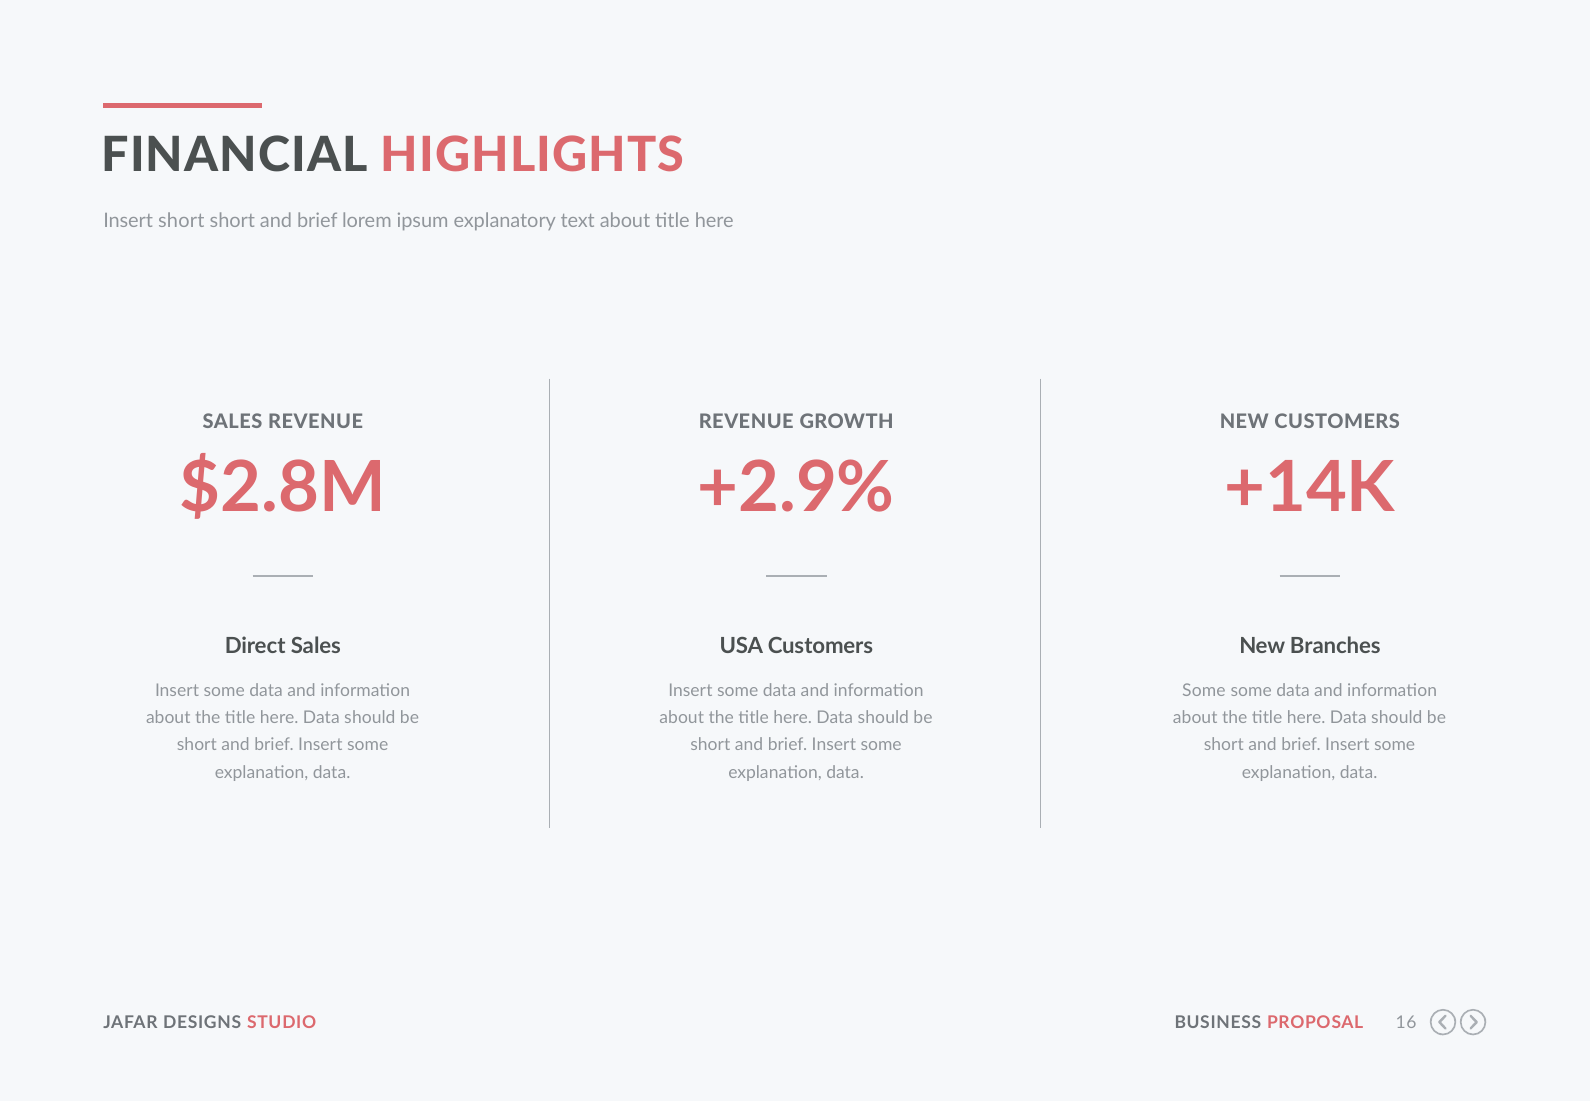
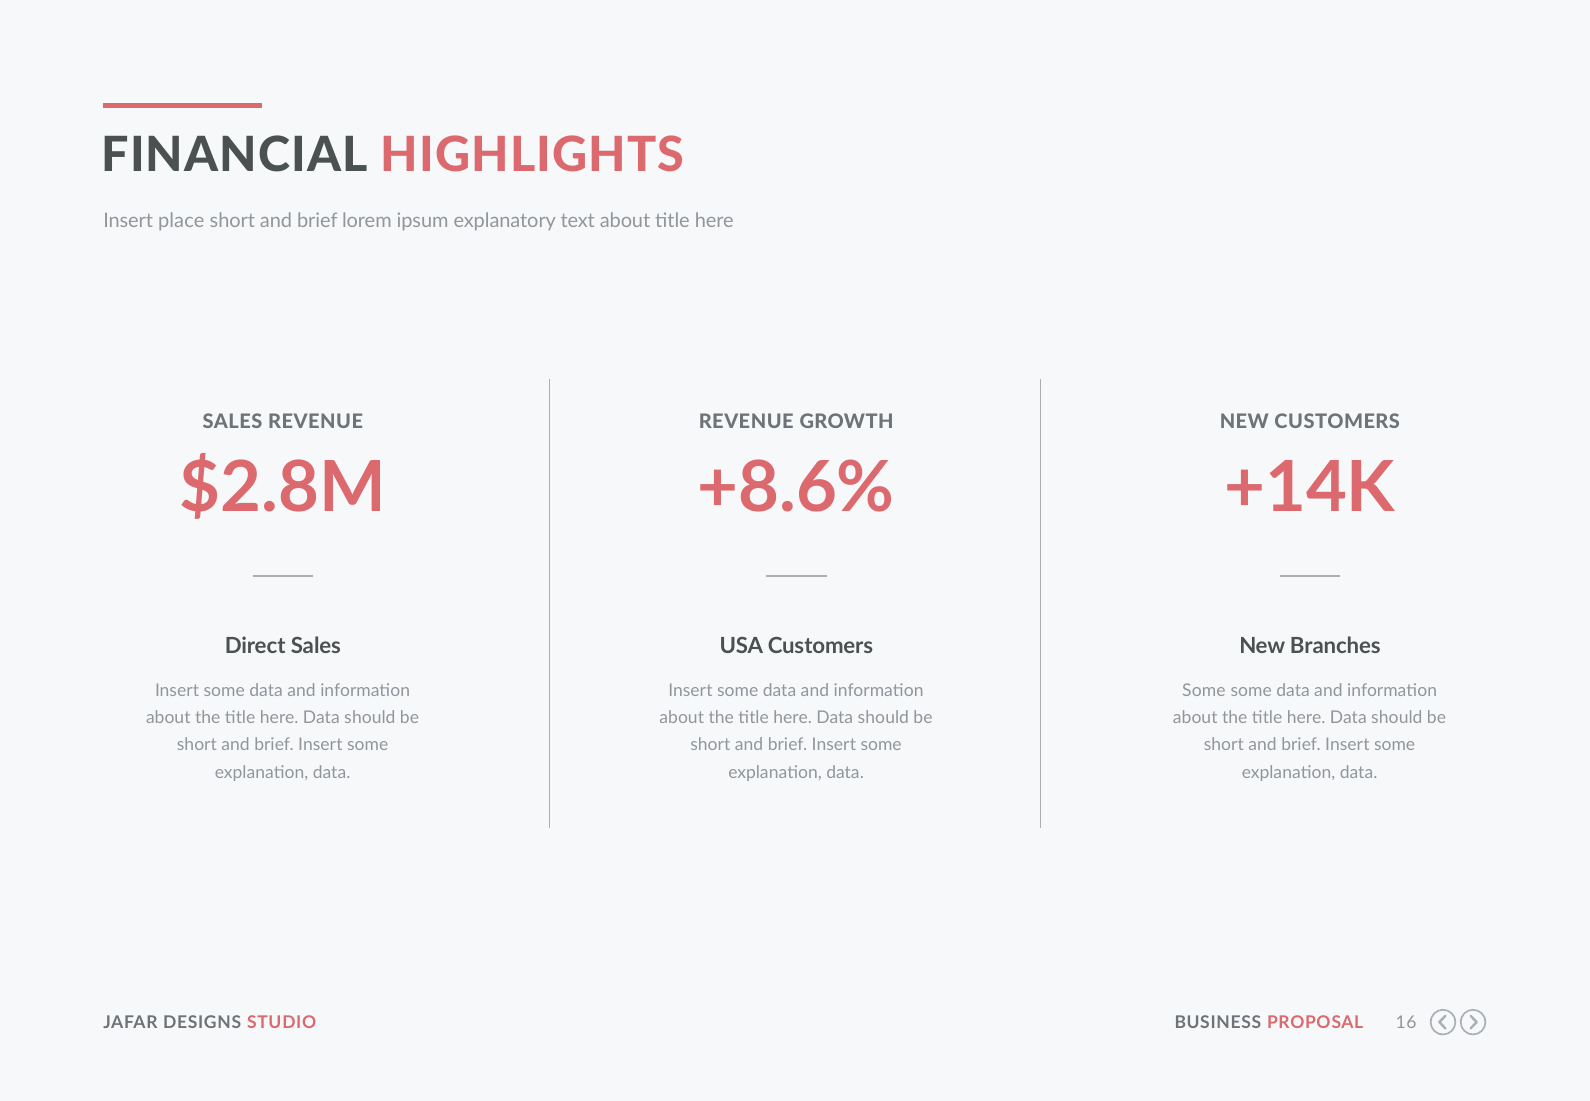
Insert short: short -> place
+2.9%: +2.9% -> +8.6%
